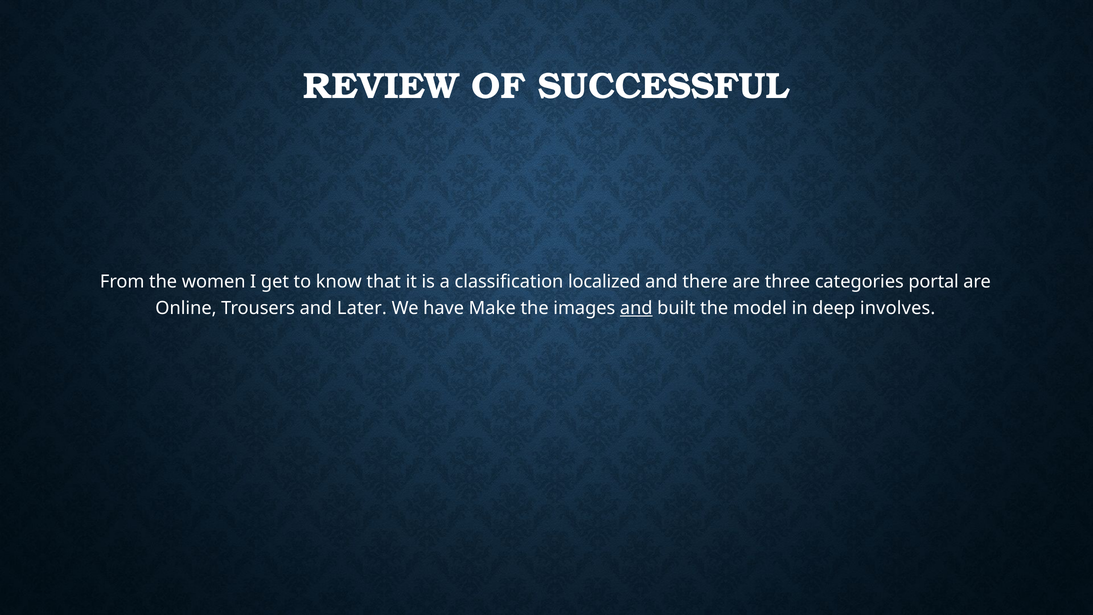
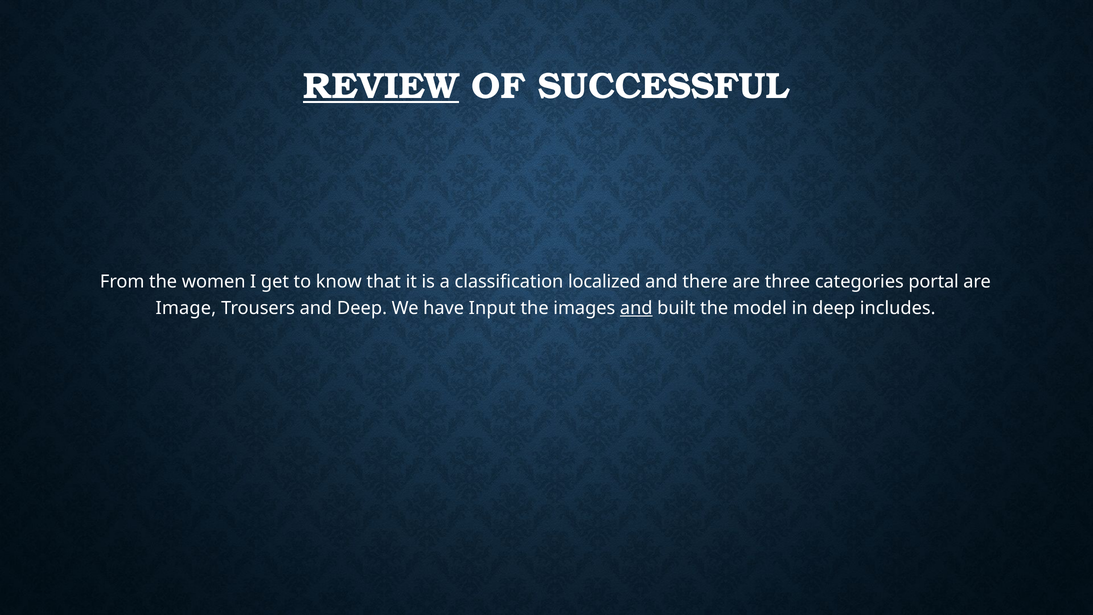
REVIEW underline: none -> present
Online: Online -> Image
and Later: Later -> Deep
Make: Make -> Input
involves: involves -> includes
